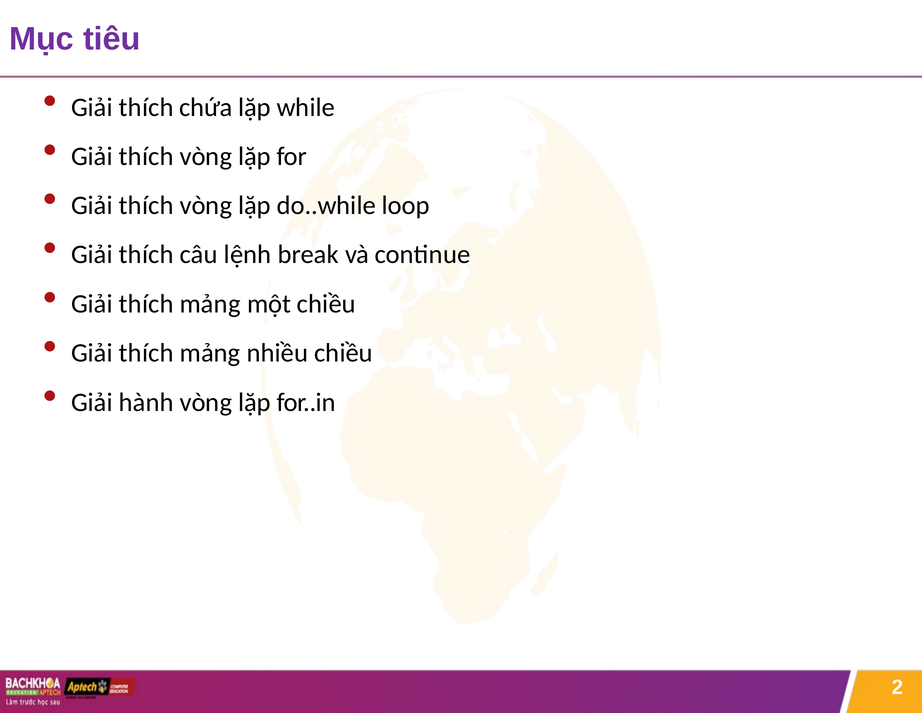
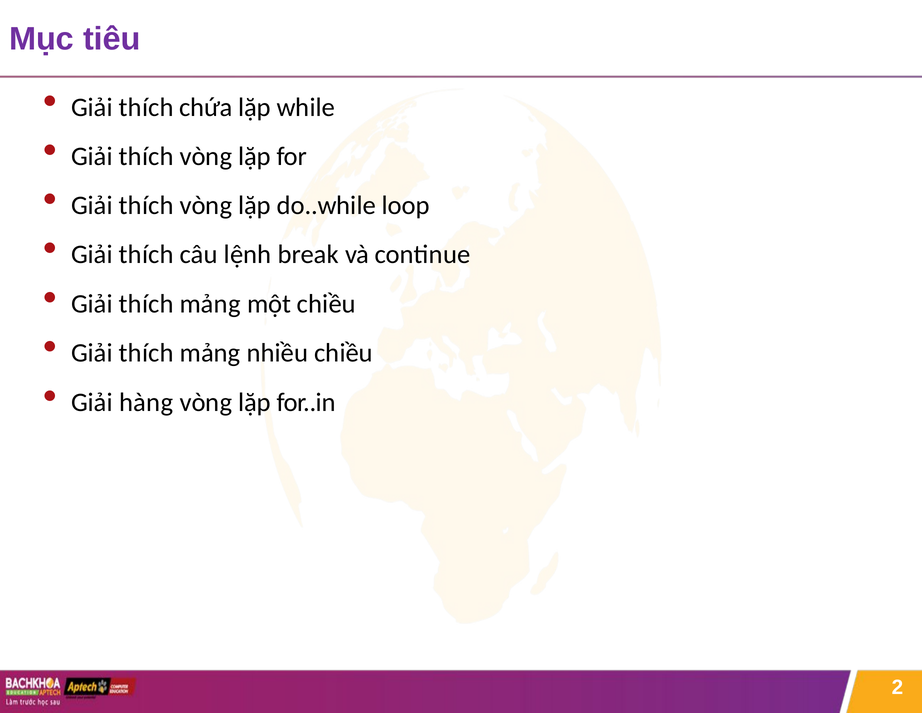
hành: hành -> hàng
